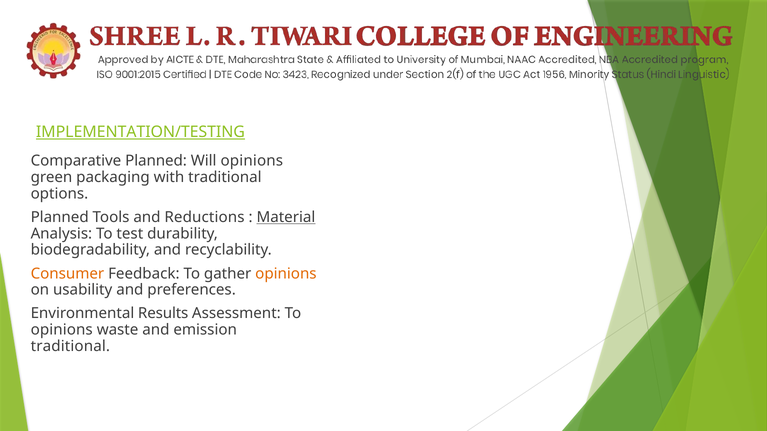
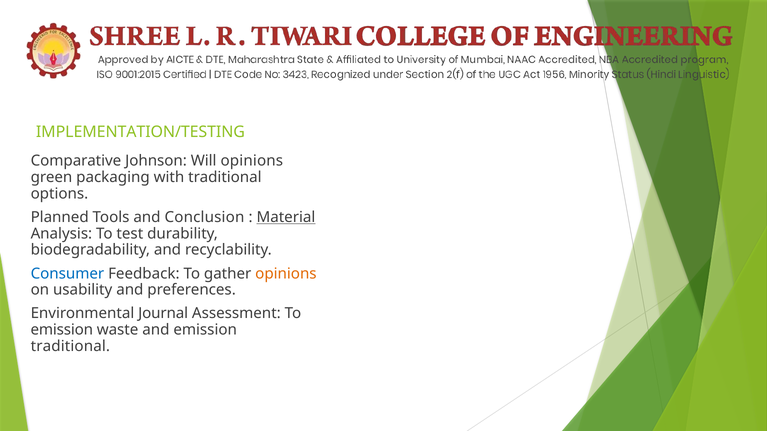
IMPLEMENTATION/TESTING underline: present -> none
Comparative Planned: Planned -> Johnson
Reductions: Reductions -> Conclusion
Consumer colour: orange -> blue
Results: Results -> Journal
opinions at (62, 330): opinions -> emission
